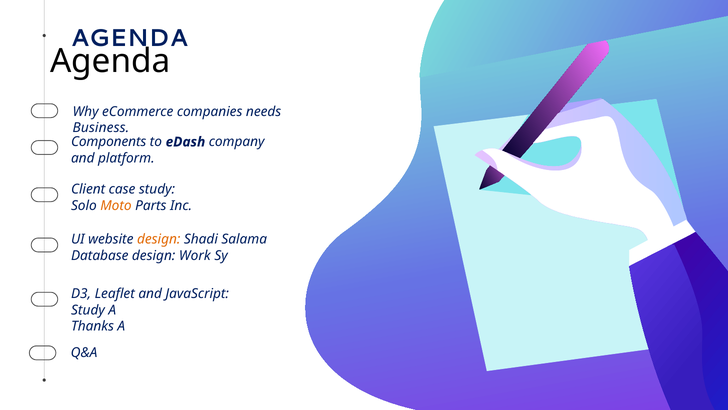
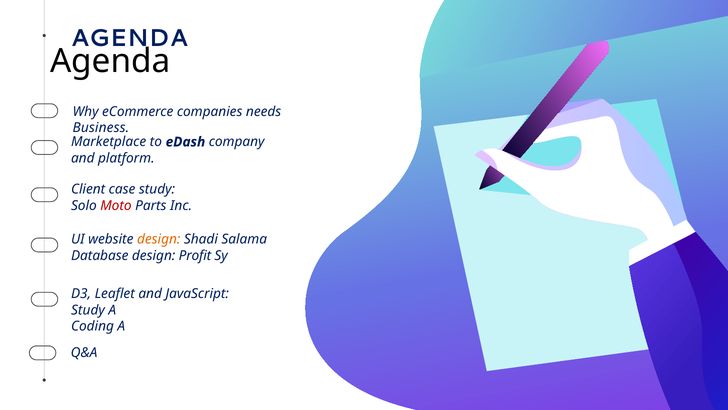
Components: Components -> Marketplace
Moto colour: orange -> red
Work: Work -> Profit
Thanks: Thanks -> Coding
